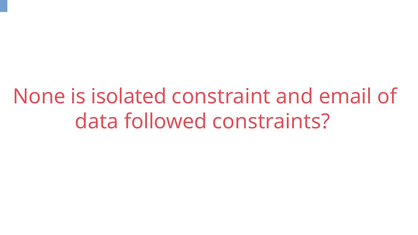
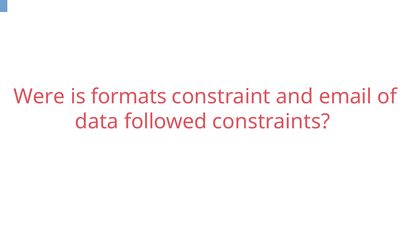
None: None -> Were
isolated: isolated -> formats
